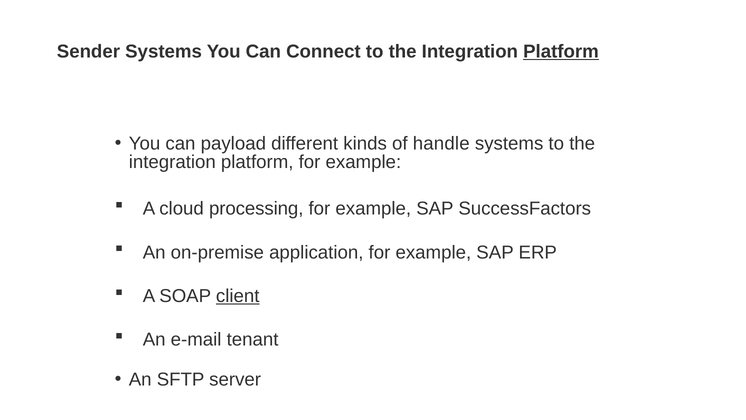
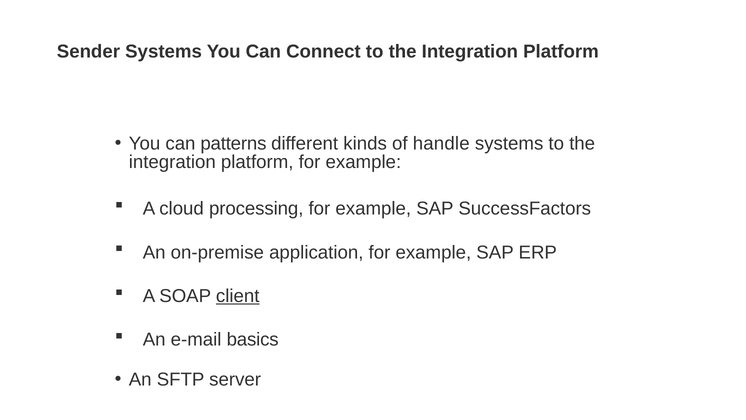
Platform at (561, 52) underline: present -> none
payload: payload -> patterns
tenant: tenant -> basics
